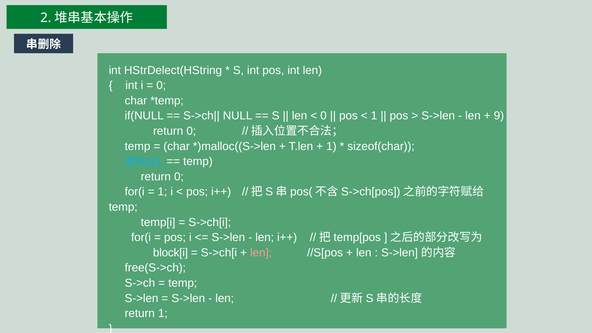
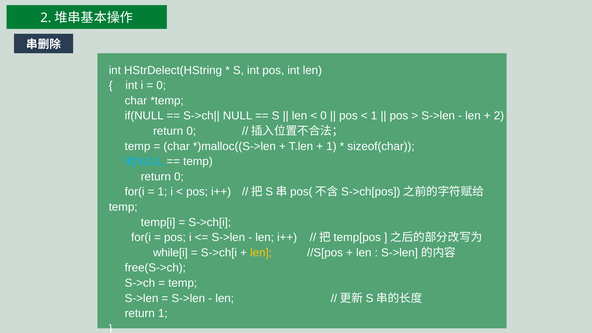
9: 9 -> 2
block[i: block[i -> while[i
len at (261, 253) colour: pink -> yellow
